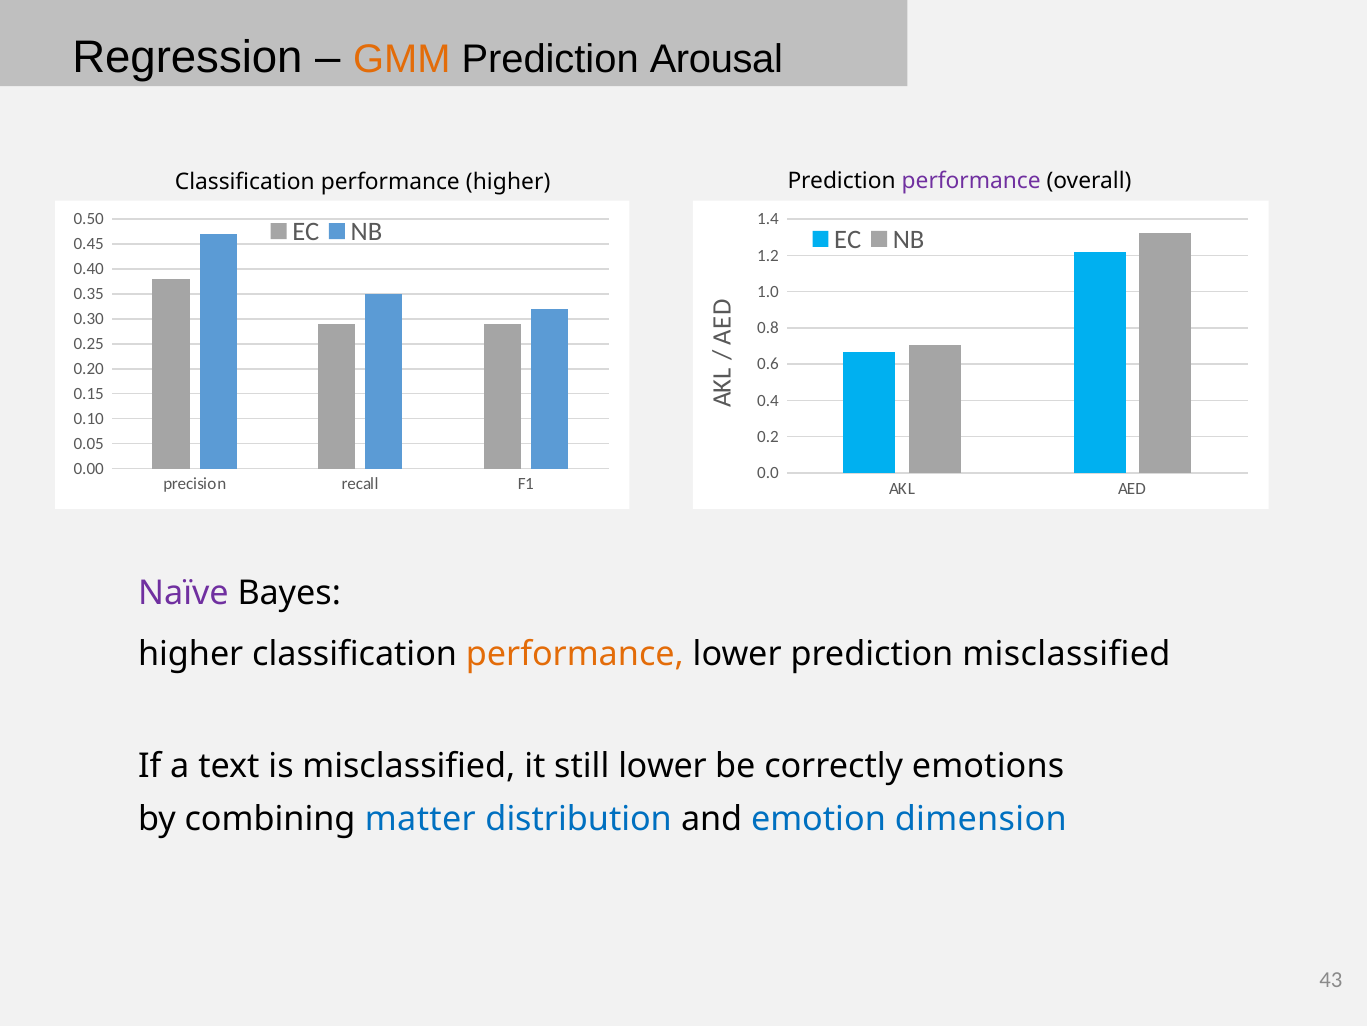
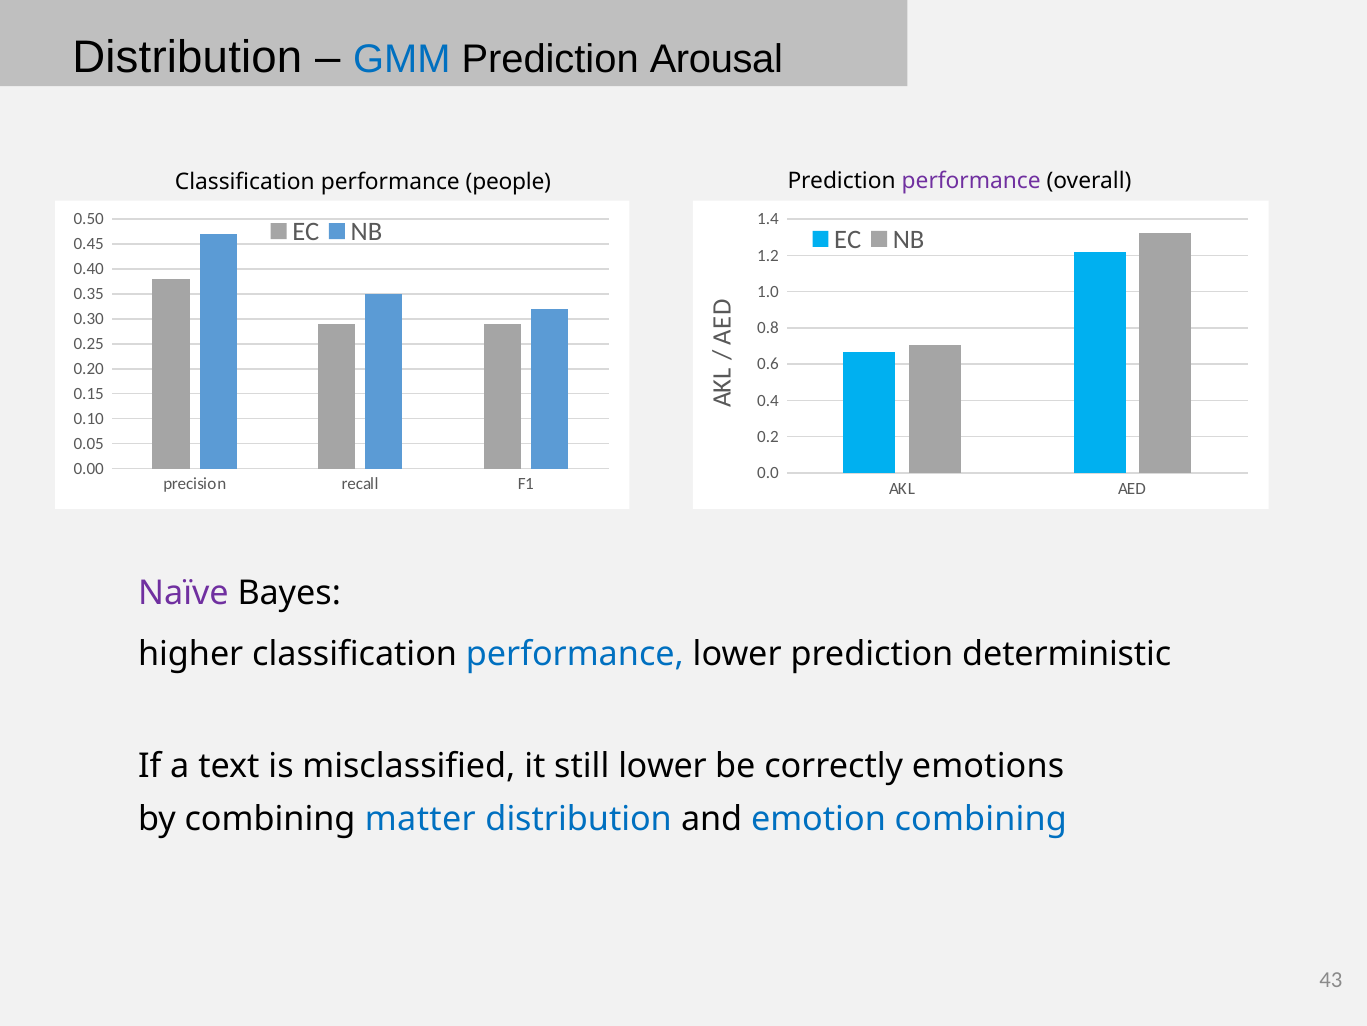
Regression at (187, 57): Regression -> Distribution
GMM colour: orange -> blue
performance higher: higher -> people
performance at (575, 654) colour: orange -> blue
prediction misclassified: misclassified -> deterministic
emotion dimension: dimension -> combining
